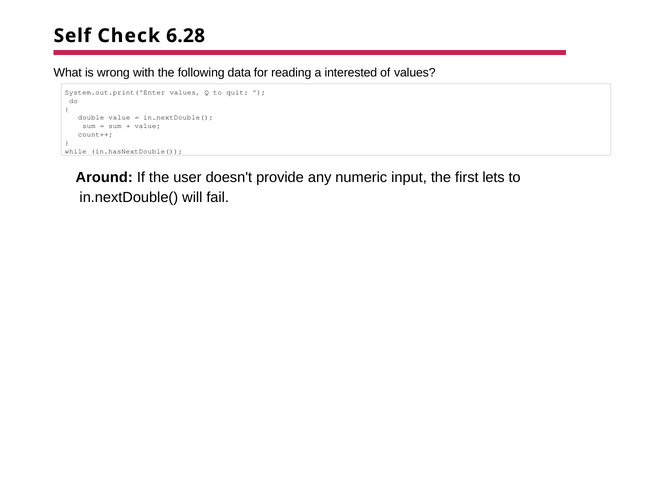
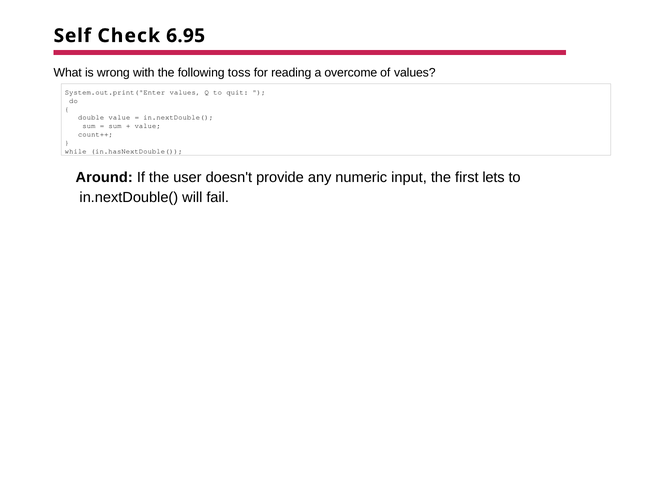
6.28: 6.28 -> 6.95
data: data -> toss
interested: interested -> overcome
